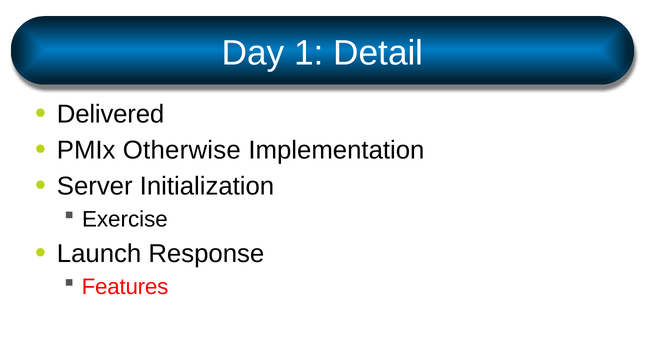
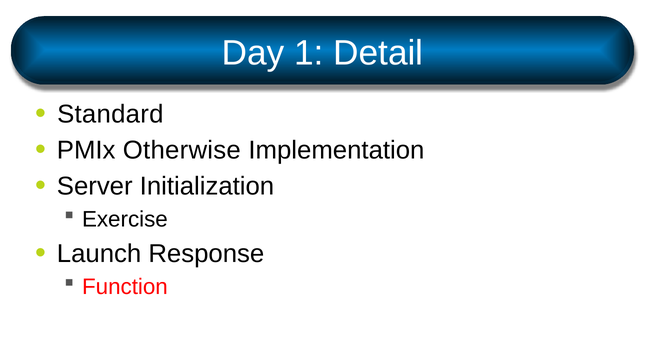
Delivered: Delivered -> Standard
Features: Features -> Function
